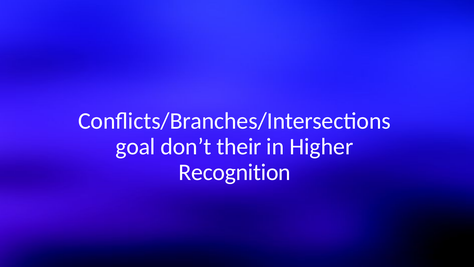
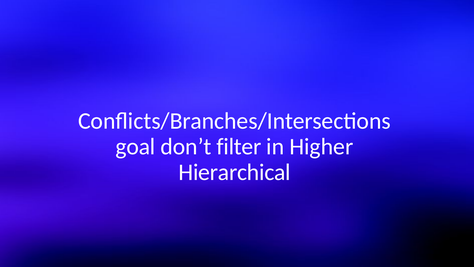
their: their -> filter
Recognition: Recognition -> Hierarchical
